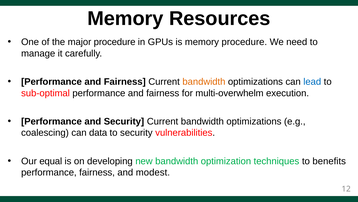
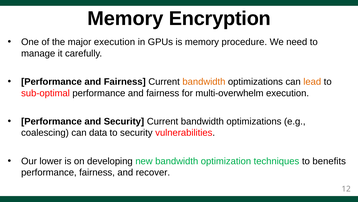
Resources: Resources -> Encryption
major procedure: procedure -> execution
lead colour: blue -> orange
equal: equal -> lower
modest: modest -> recover
